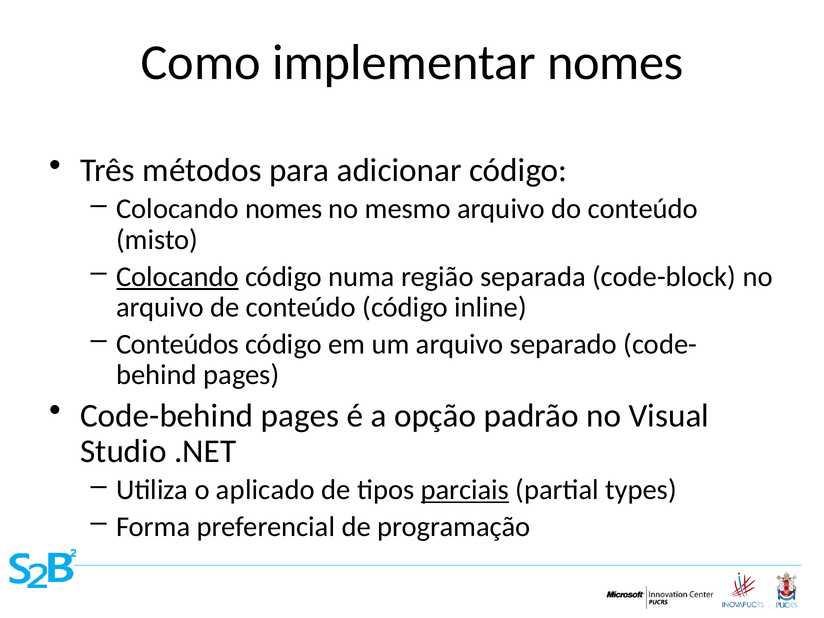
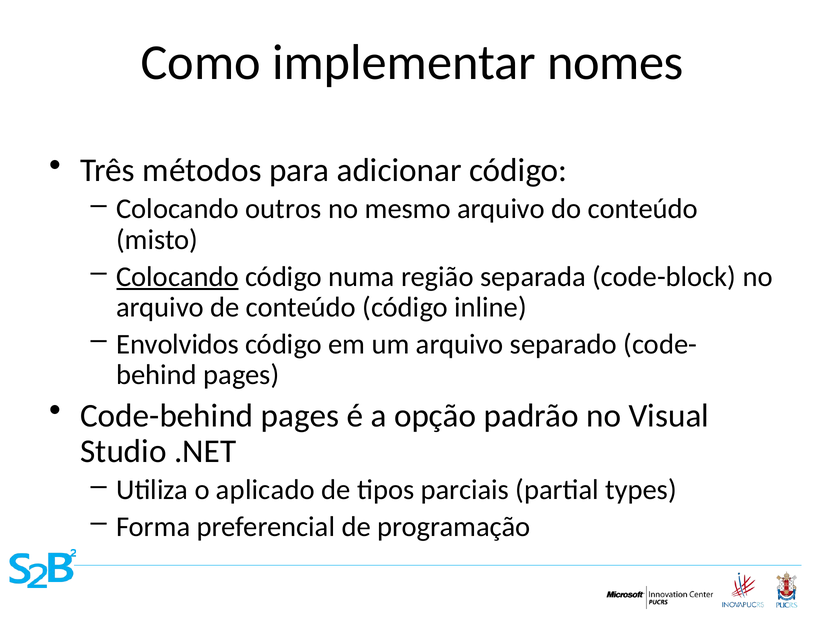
Colocando nomes: nomes -> outros
Conteúdos: Conteúdos -> Envolvidos
parciais underline: present -> none
